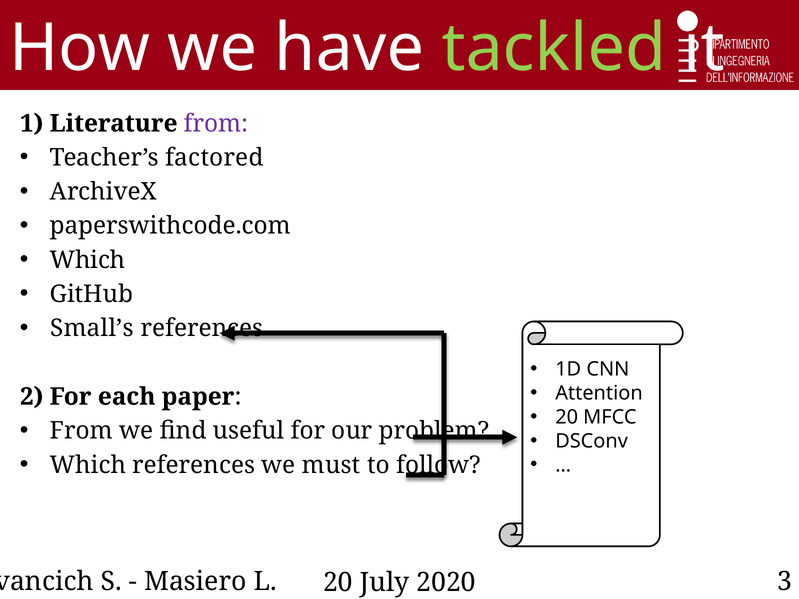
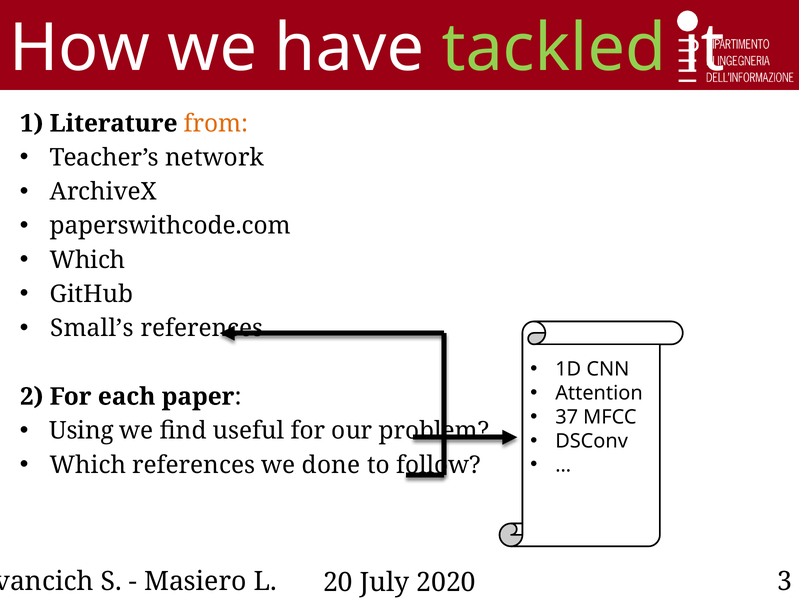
from at (216, 124) colour: purple -> orange
factored: factored -> network
20 at (567, 417): 20 -> 37
From at (81, 431): From -> Using
must: must -> done
